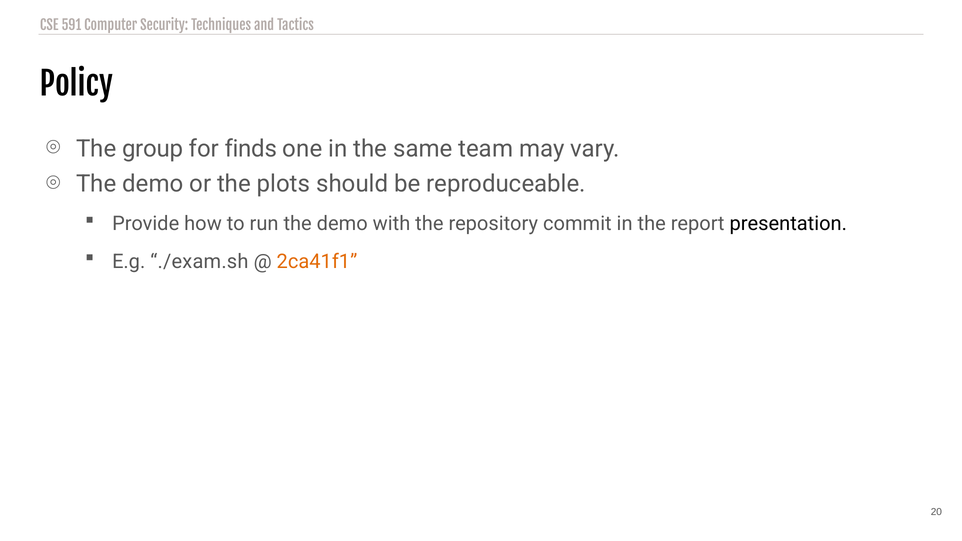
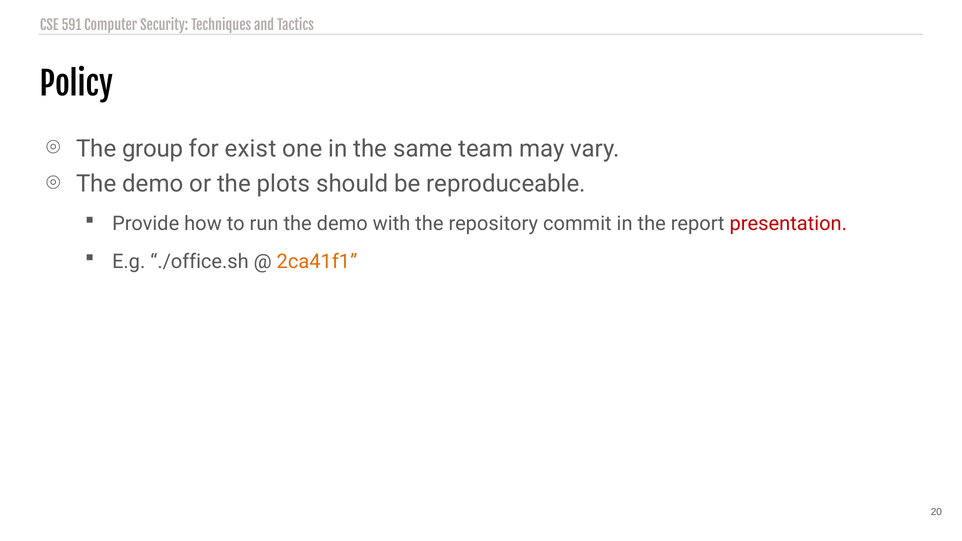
finds: finds -> exist
presentation colour: black -> red
./exam.sh: ./exam.sh -> ./office.sh
